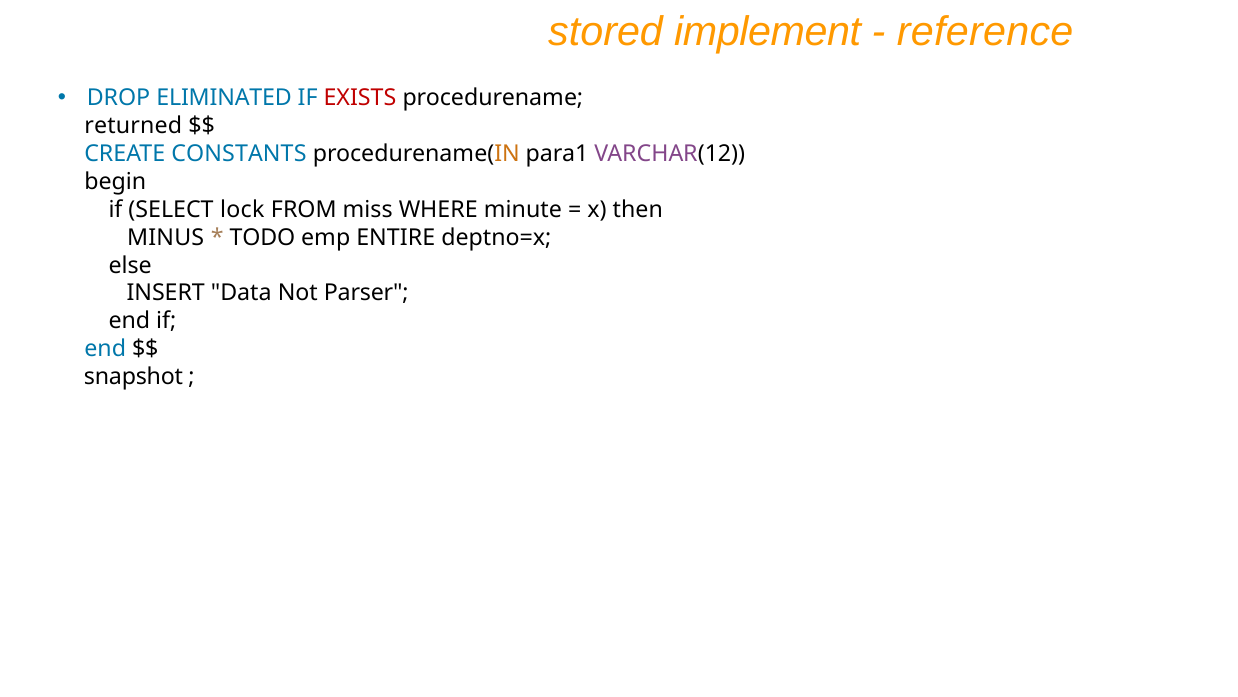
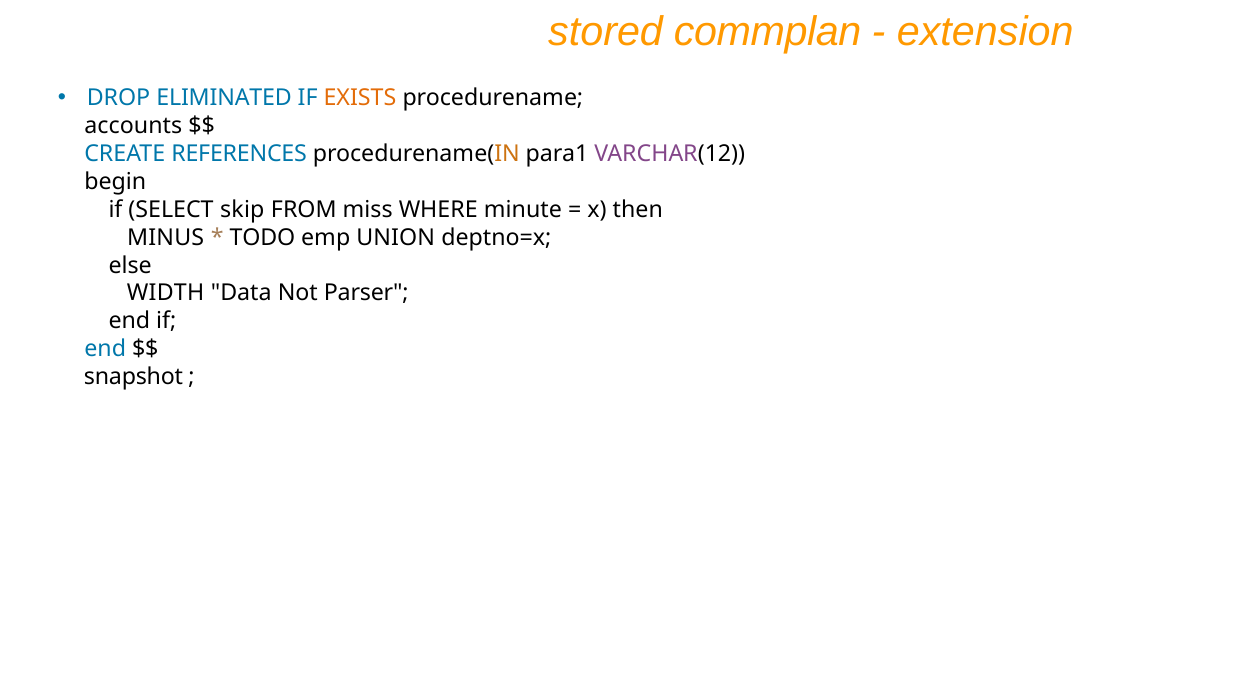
implement: implement -> commplan
reference: reference -> extension
EXISTS colour: red -> orange
returned: returned -> accounts
CONSTANTS: CONSTANTS -> REFERENCES
lock: lock -> skip
ENTIRE: ENTIRE -> UNION
INSERT: INSERT -> WIDTH
